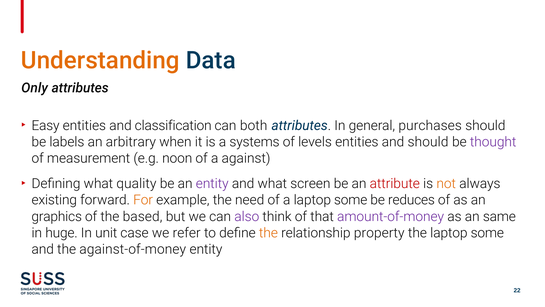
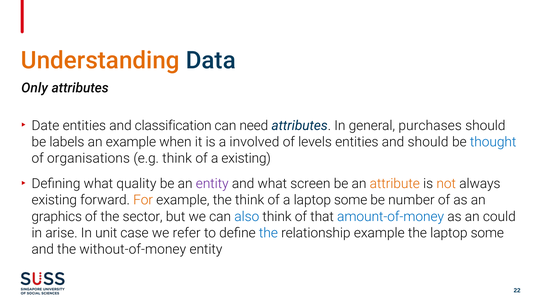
Easy: Easy -> Date
both: both -> need
an arbitrary: arbitrary -> example
systems: systems -> involved
thought colour: purple -> blue
measurement: measurement -> organisations
e.g noon: noon -> think
a against: against -> existing
attribute colour: red -> orange
the need: need -> think
reduces: reduces -> number
based: based -> sector
also colour: purple -> blue
amount-of-money colour: purple -> blue
same: same -> could
huge: huge -> arise
the at (268, 233) colour: orange -> blue
relationship property: property -> example
against-of-money: against-of-money -> without-of-money
